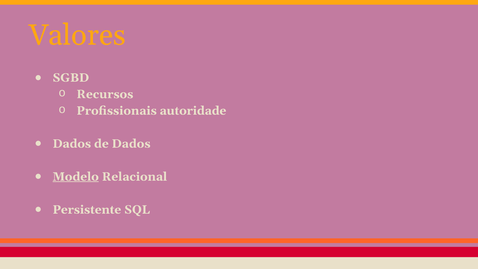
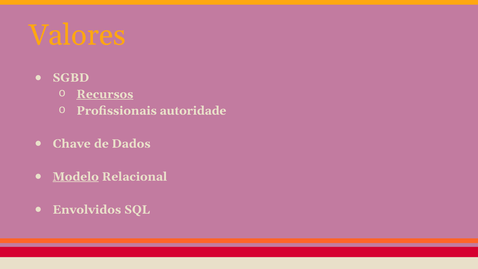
Recursos underline: none -> present
Dados at (72, 144): Dados -> Chave
Persistente: Persistente -> Envolvidos
